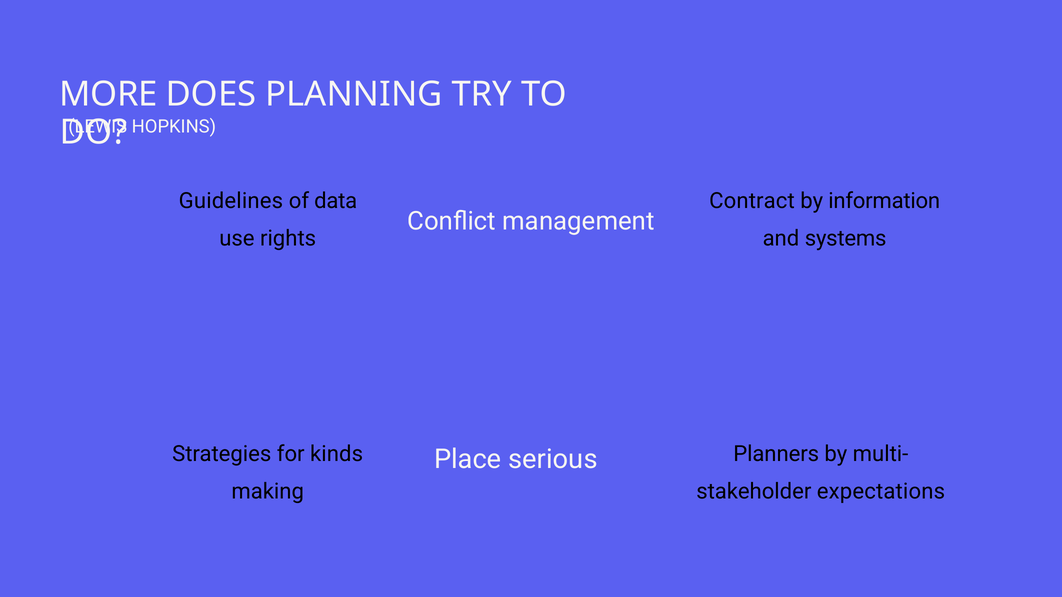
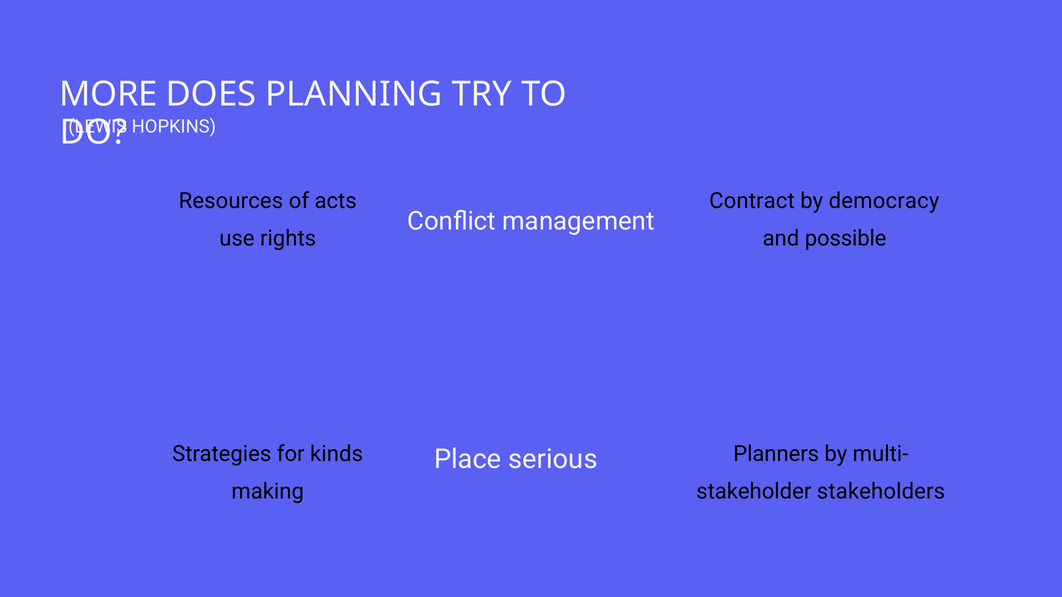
Guidelines: Guidelines -> Resources
data: data -> acts
information: information -> democracy
systems: systems -> possible
expectations: expectations -> stakeholders
